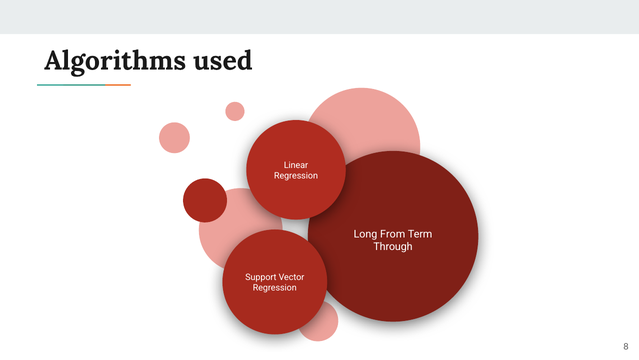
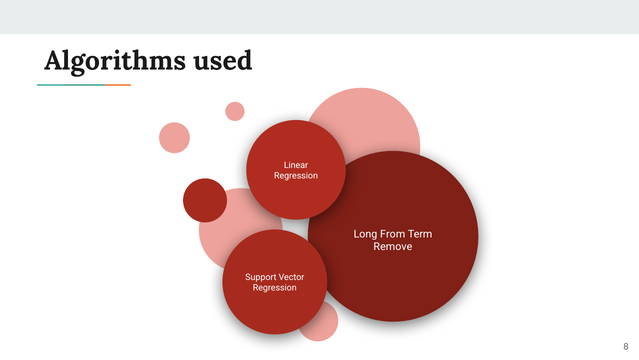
Through: Through -> Remove
